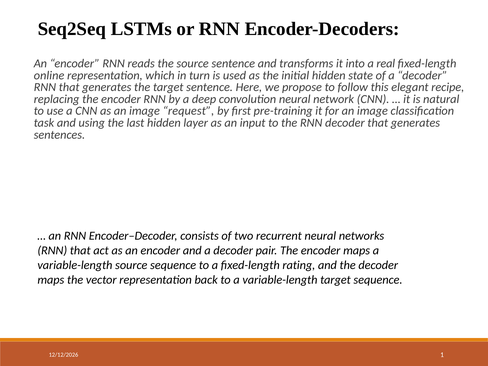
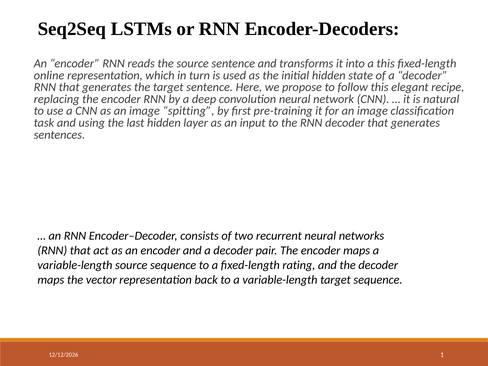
a real: real -> this
request: request -> spitting
